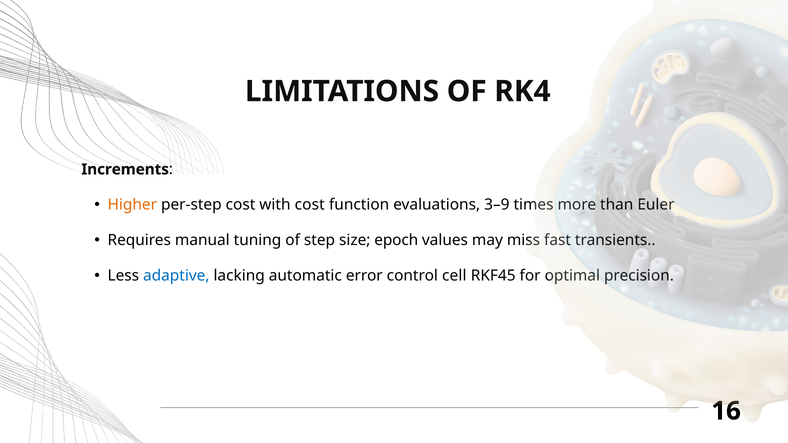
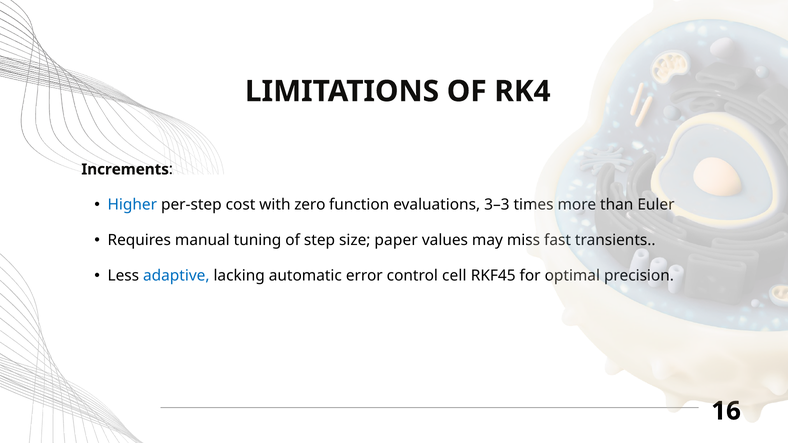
Higher colour: orange -> blue
with cost: cost -> zero
3–9: 3–9 -> 3–3
epoch: epoch -> paper
